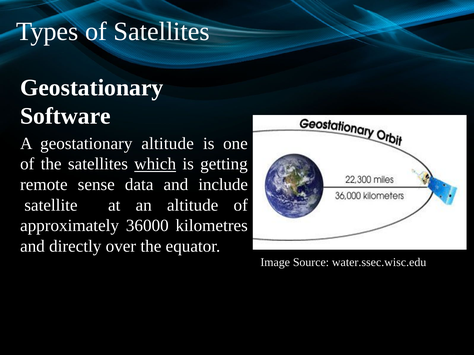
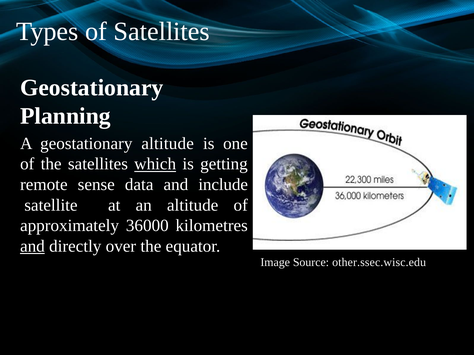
Software: Software -> Planning
and at (32, 247) underline: none -> present
water.ssec.wisc.edu: water.ssec.wisc.edu -> other.ssec.wisc.edu
